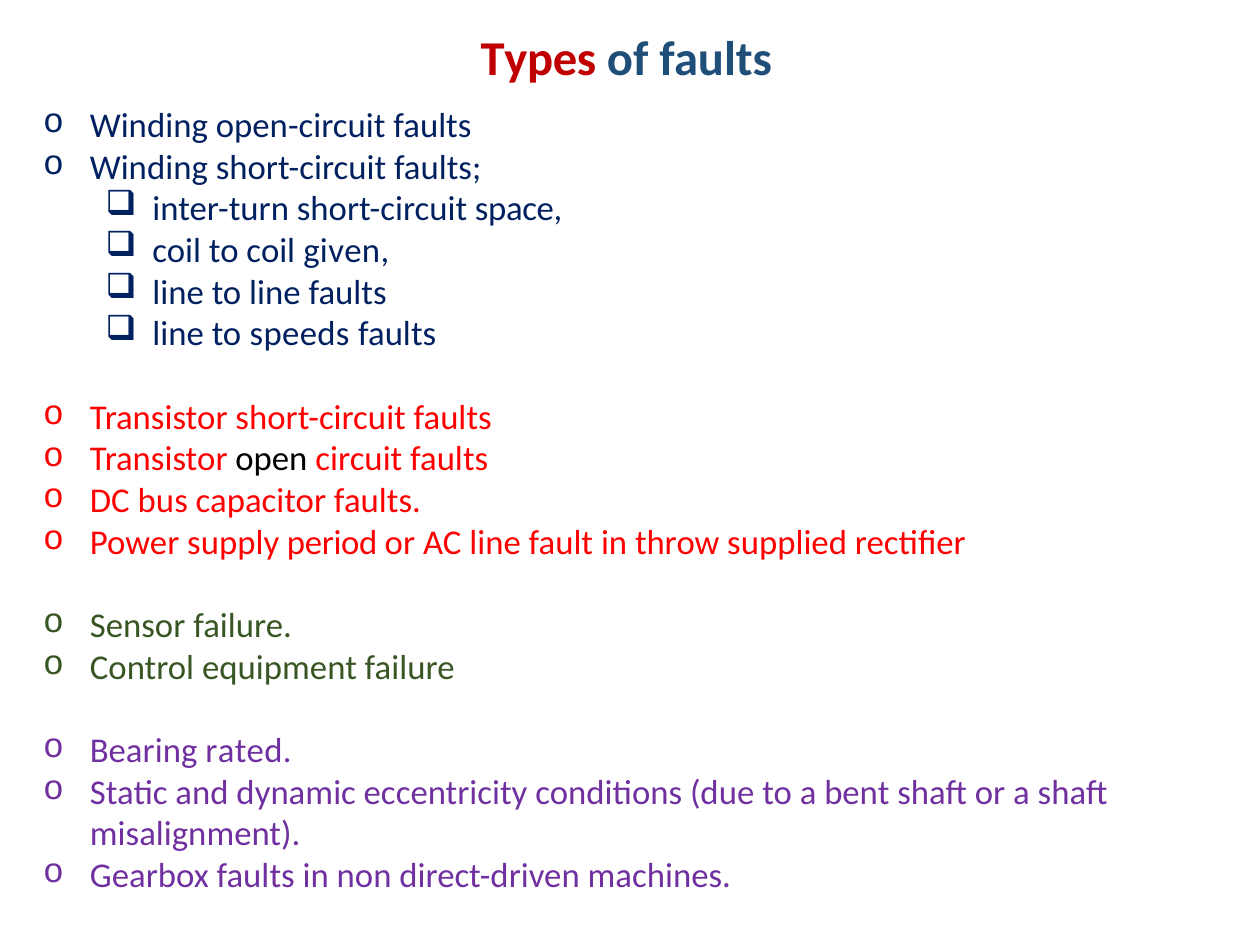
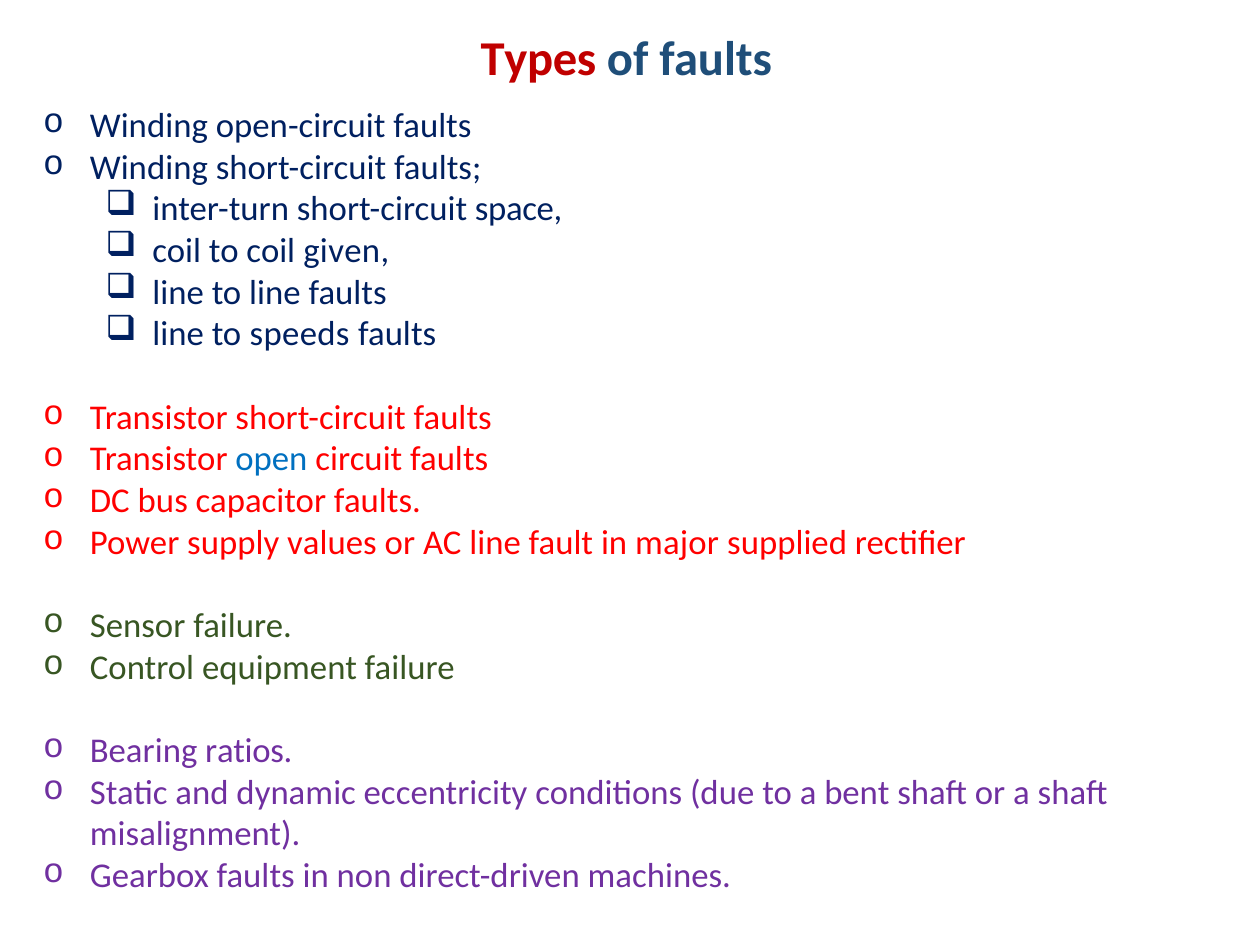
open colour: black -> blue
period: period -> values
throw: throw -> major
rated: rated -> ratios
